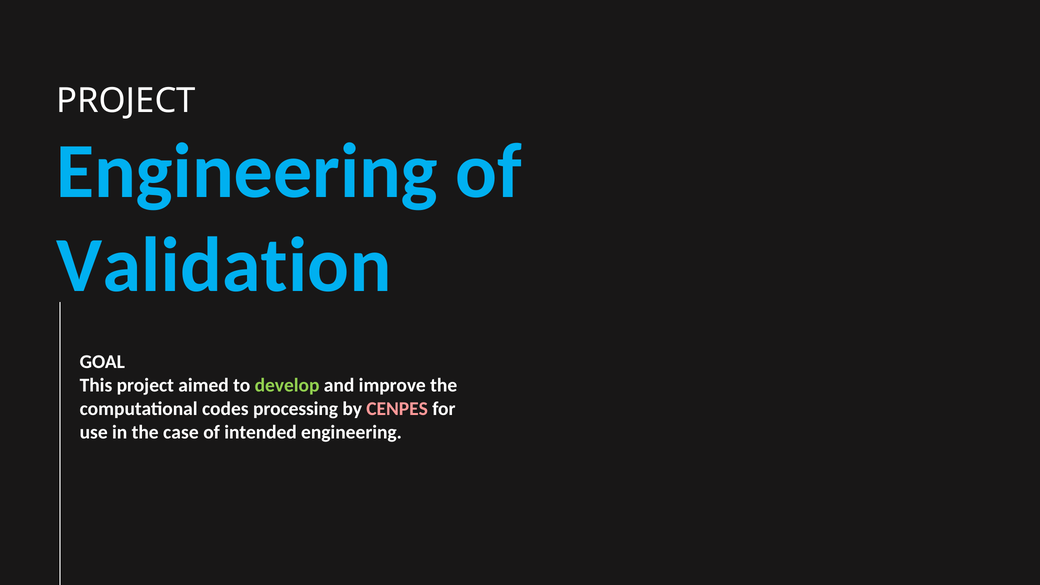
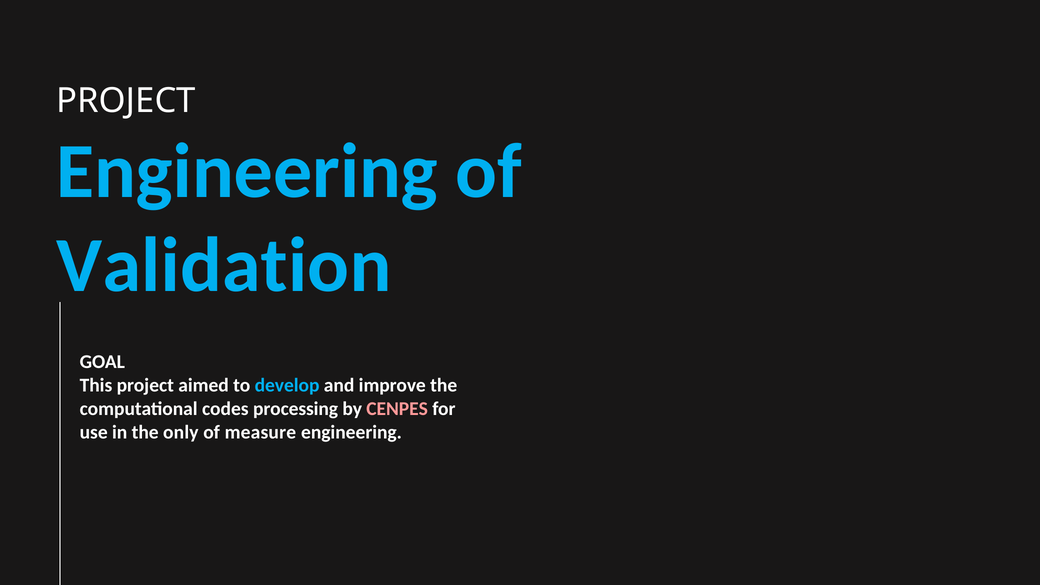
develop colour: light green -> light blue
case: case -> only
intended: intended -> measure
